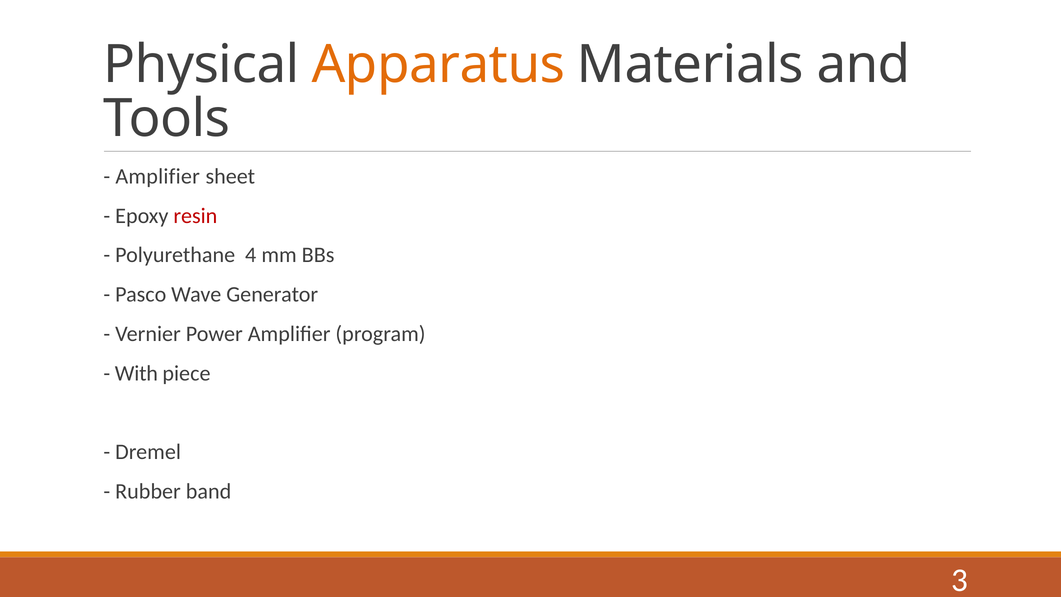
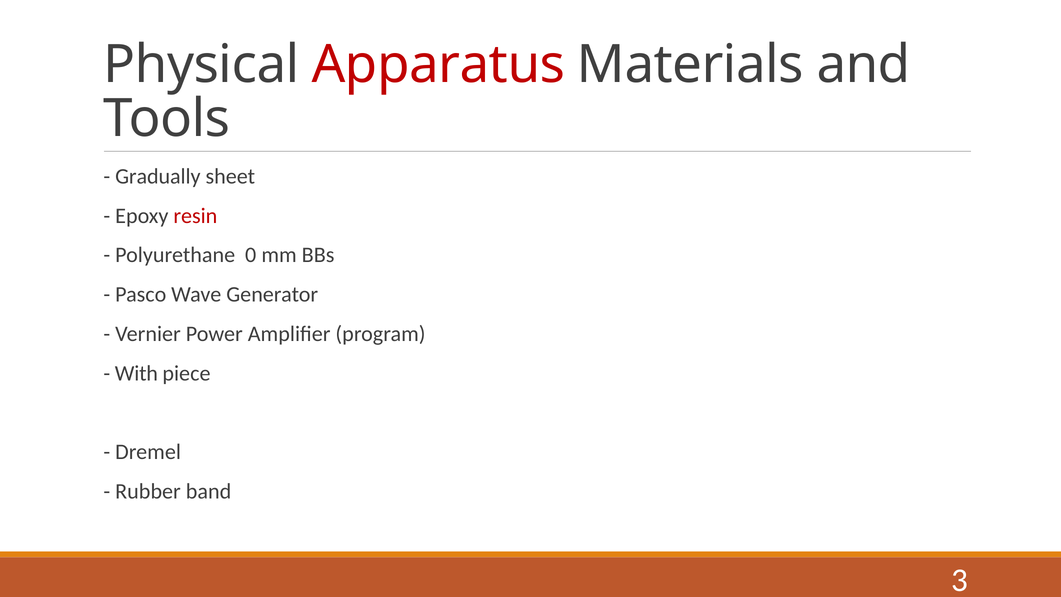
Apparatus colour: orange -> red
Amplifier at (158, 176): Amplifier -> Gradually
4: 4 -> 0
